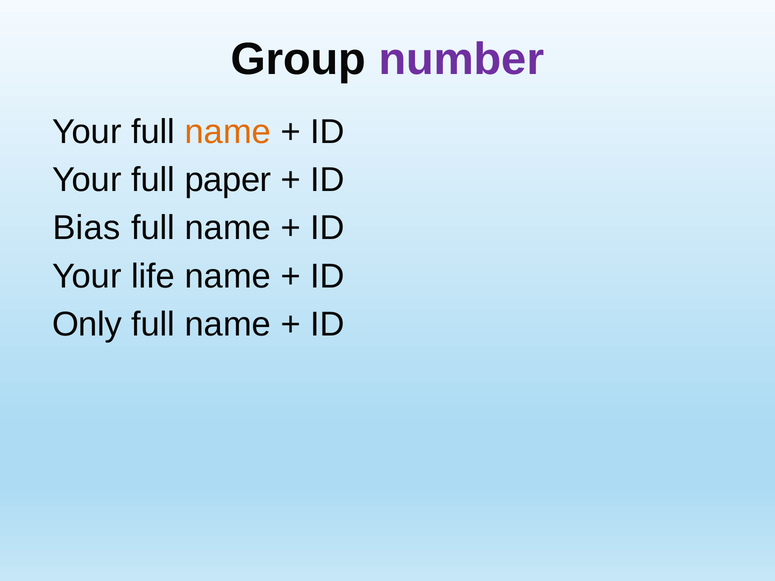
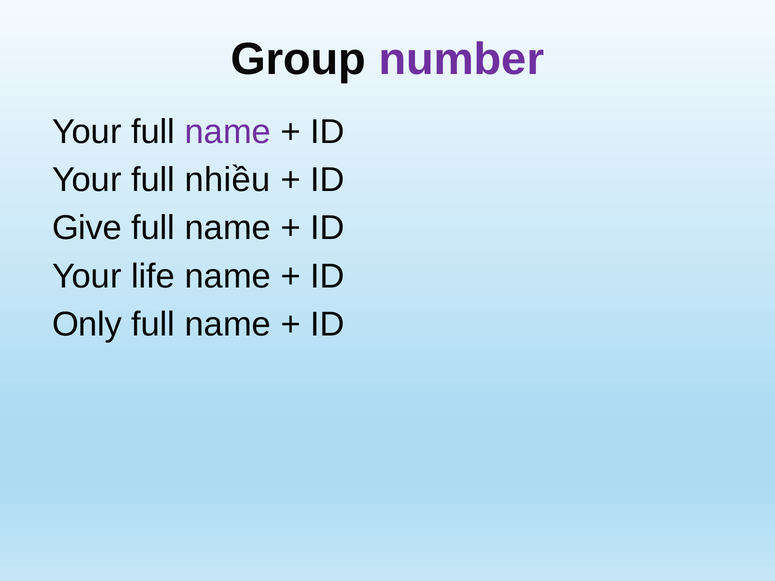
name at (228, 132) colour: orange -> purple
paper: paper -> nhiều
Bias: Bias -> Give
